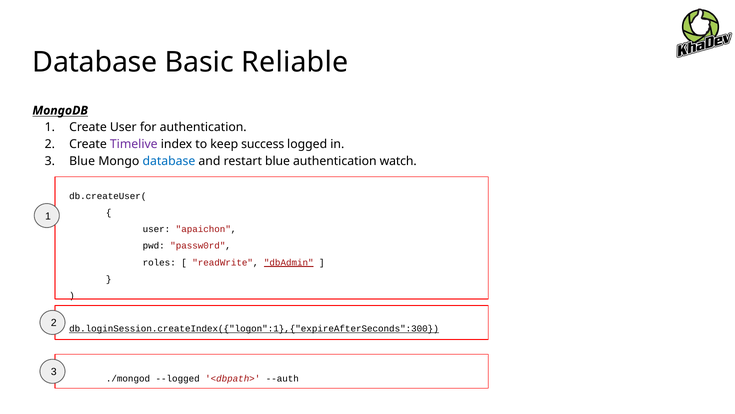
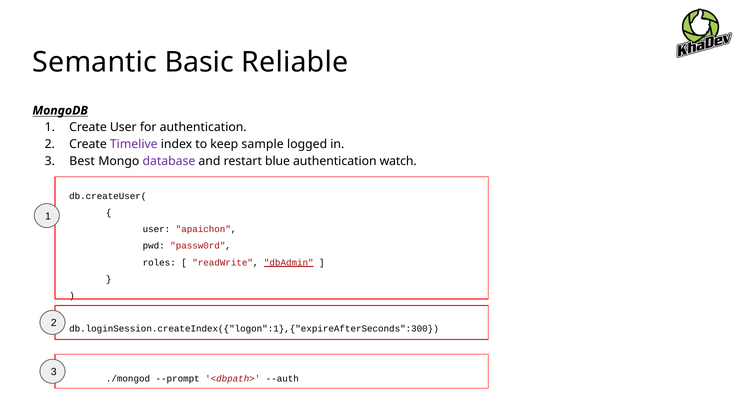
Database at (95, 62): Database -> Semantic
success: success -> sample
3 Blue: Blue -> Best
database at (169, 161) colour: blue -> purple
db.loginSession.createIndex({"logon":1},{"expireAfterSeconds":300 underline: present -> none
--logged: --logged -> --prompt
